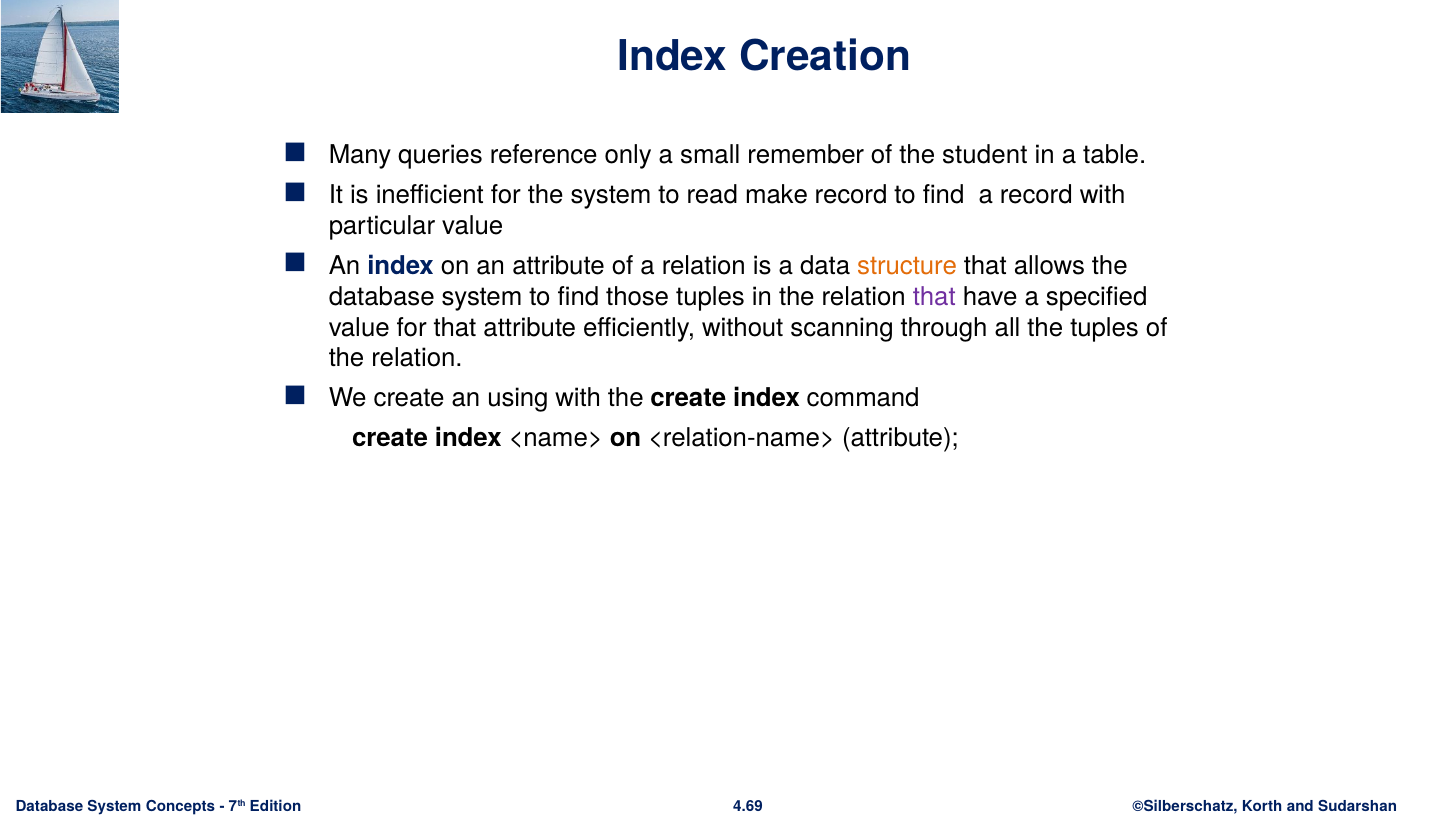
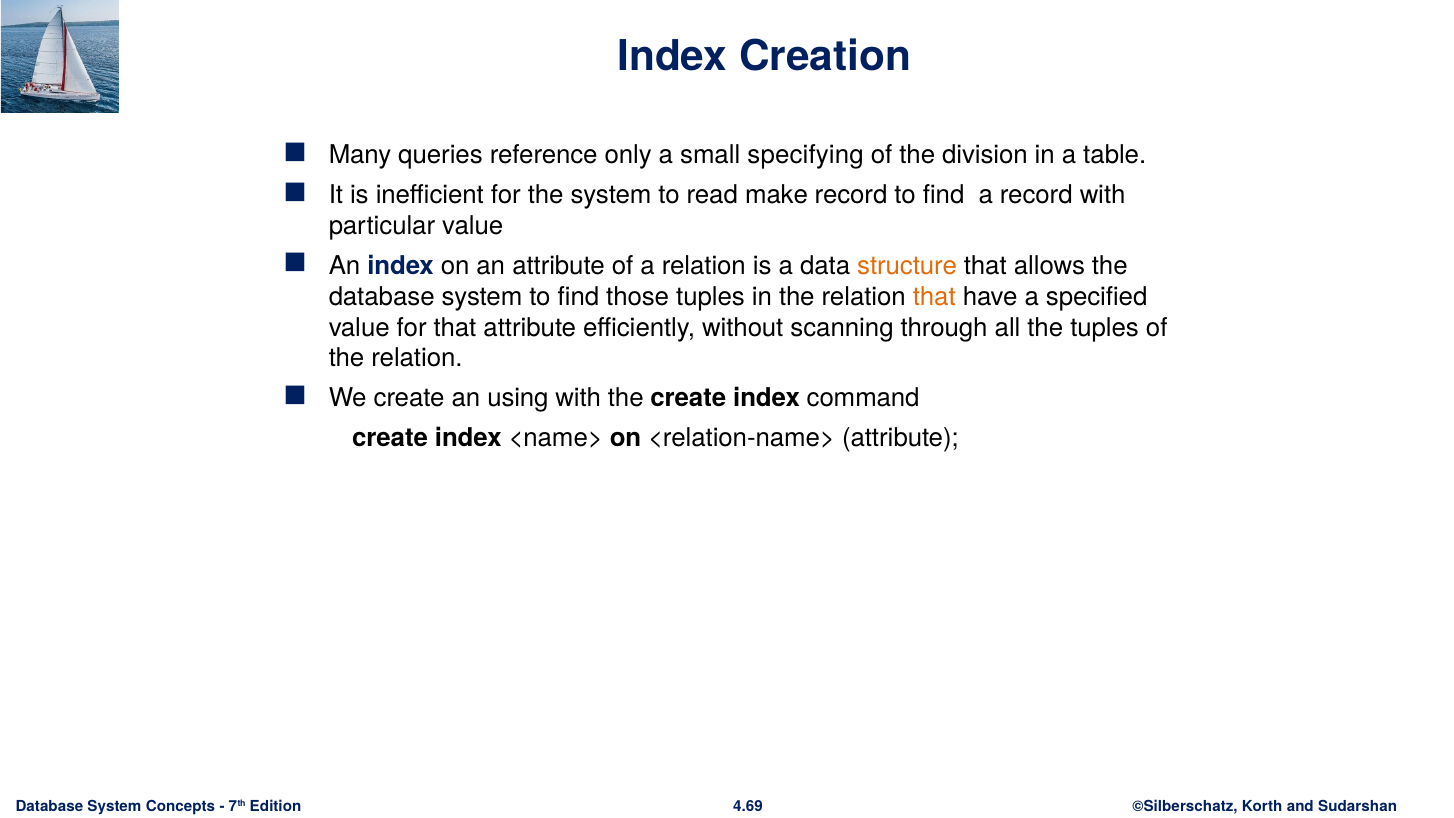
remember: remember -> specifying
student: student -> division
that at (934, 297) colour: purple -> orange
